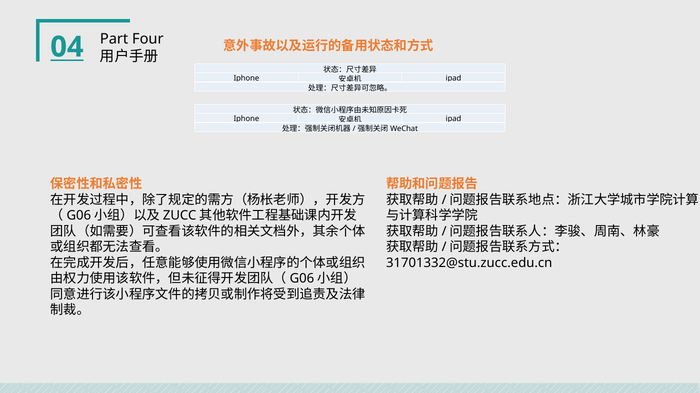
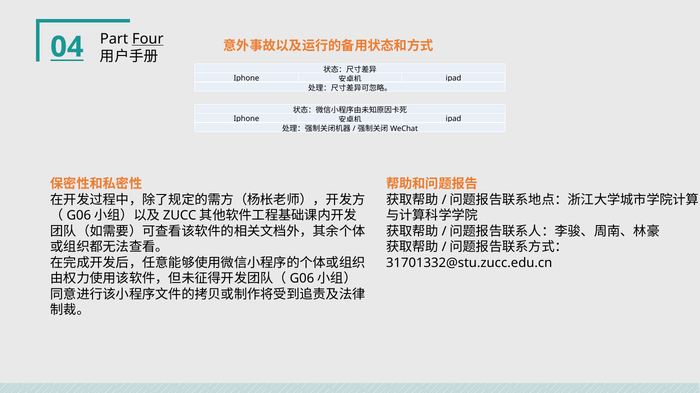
Four underline: none -> present
